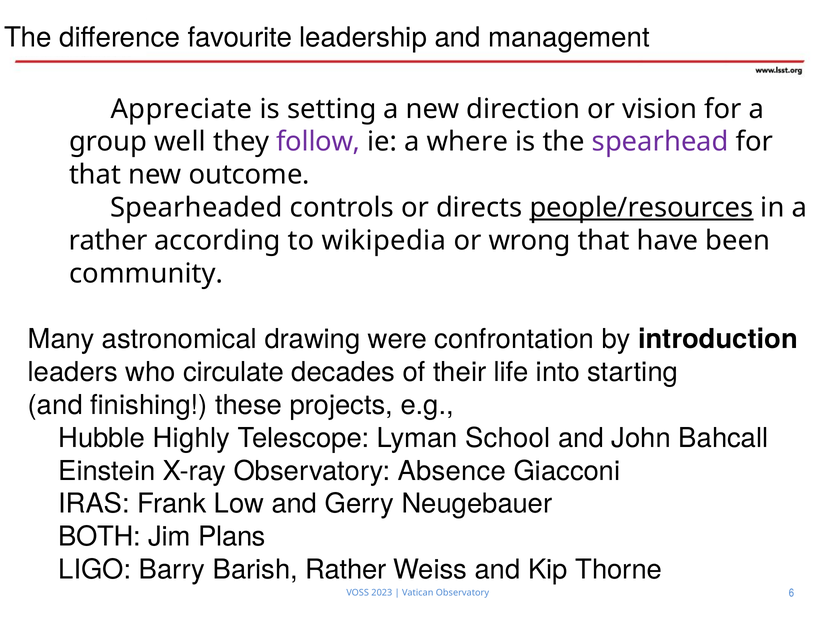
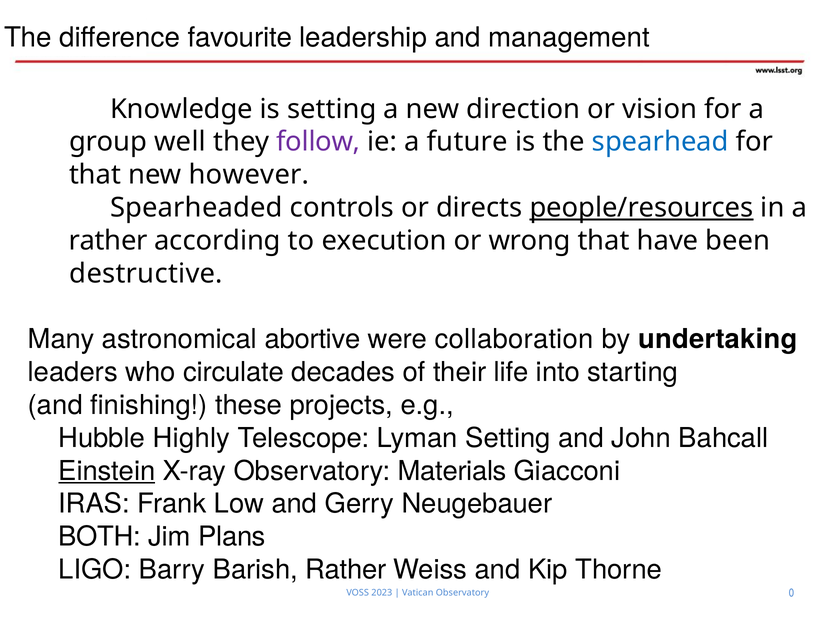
Appreciate: Appreciate -> Knowledge
where: where -> future
spearhead colour: purple -> blue
outcome: outcome -> however
wikipedia: wikipedia -> execution
community: community -> destructive
drawing: drawing -> abortive
confrontation: confrontation -> collaboration
introduction: introduction -> undertaking
Lyman School: School -> Setting
Einstein underline: none -> present
Absence: Absence -> Materials
6: 6 -> 0
